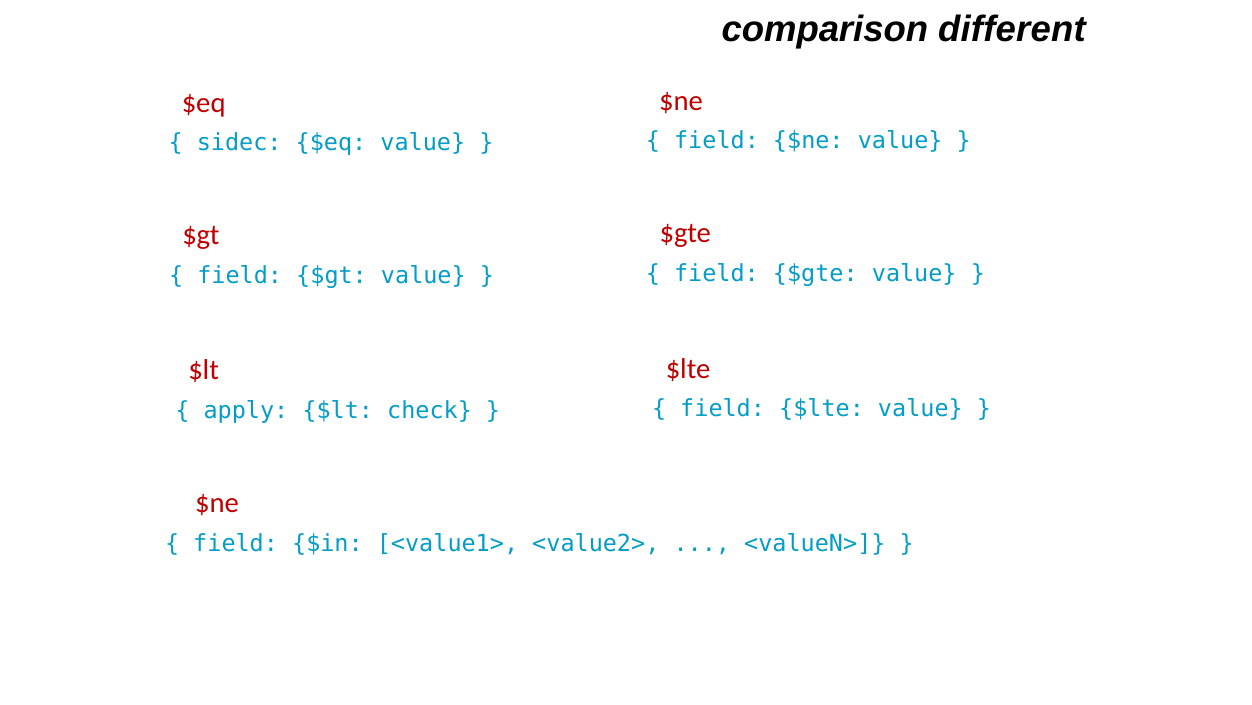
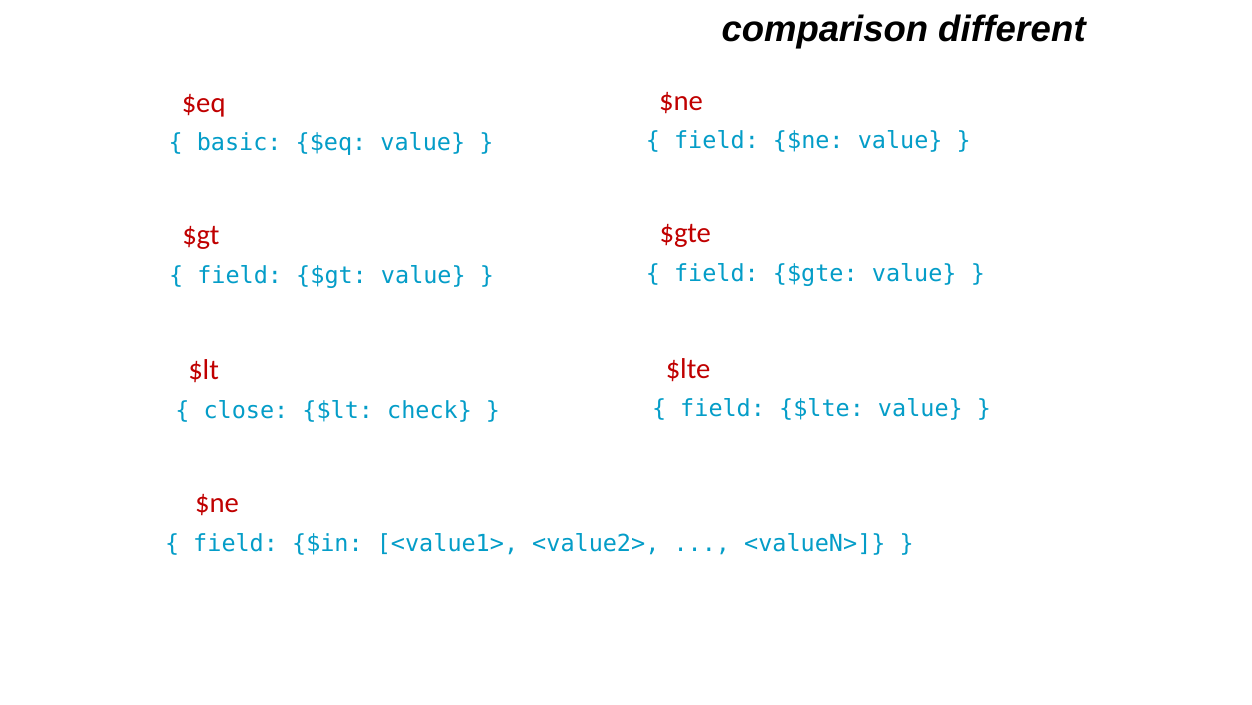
sidec: sidec -> basic
apply: apply -> close
